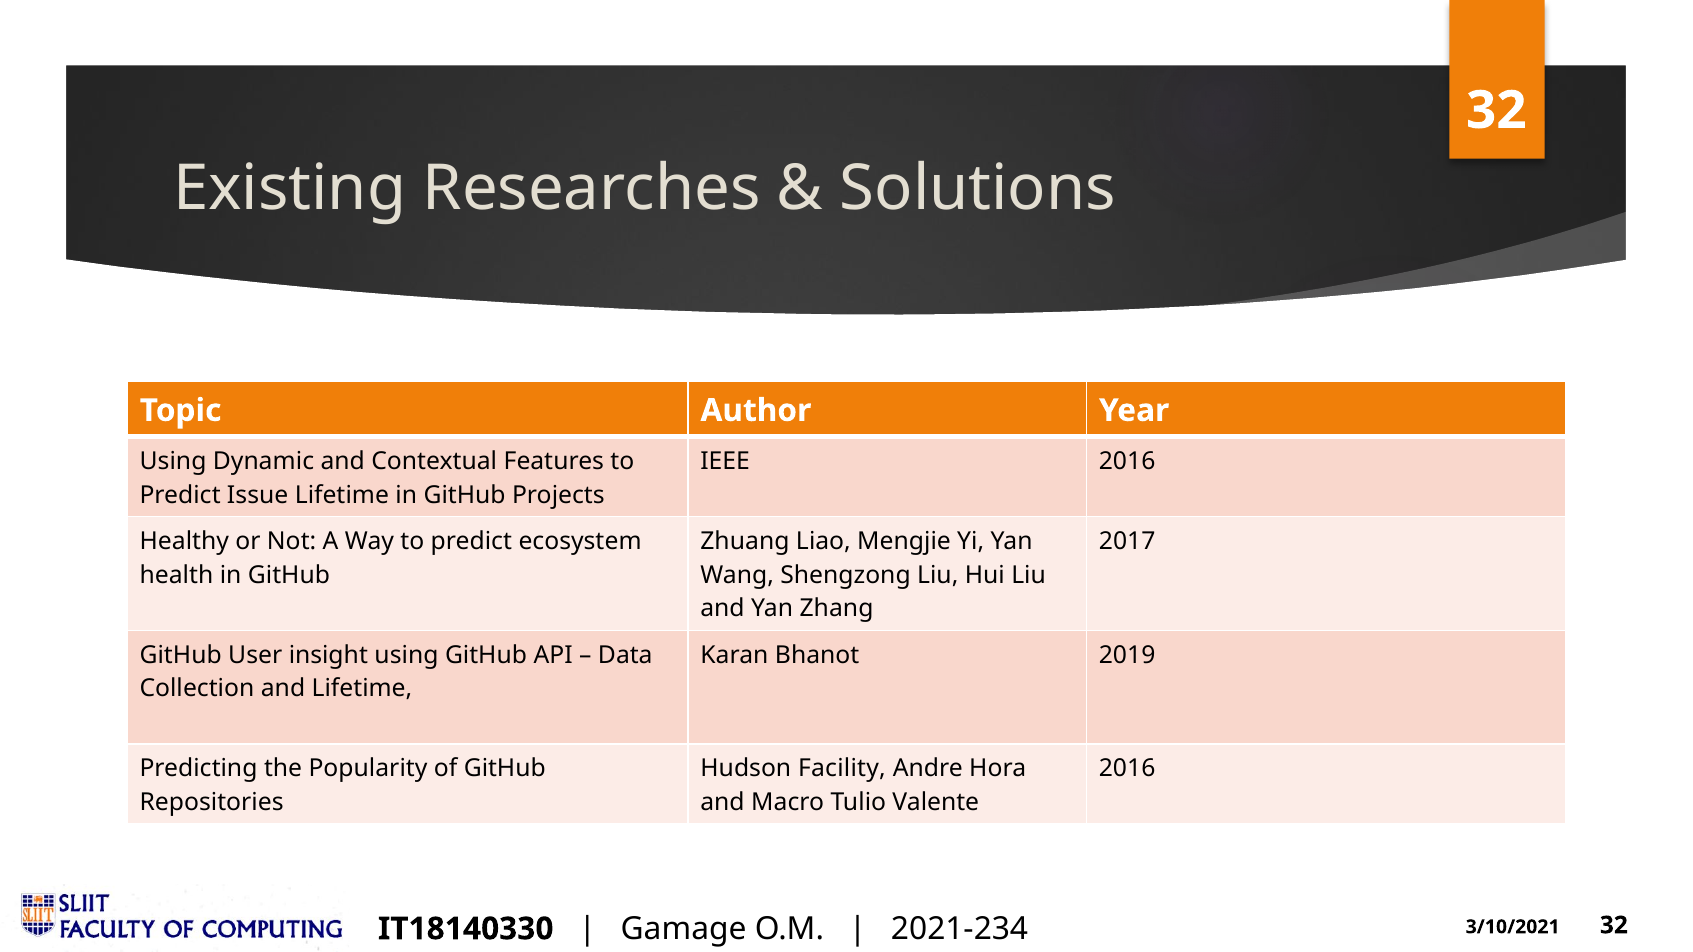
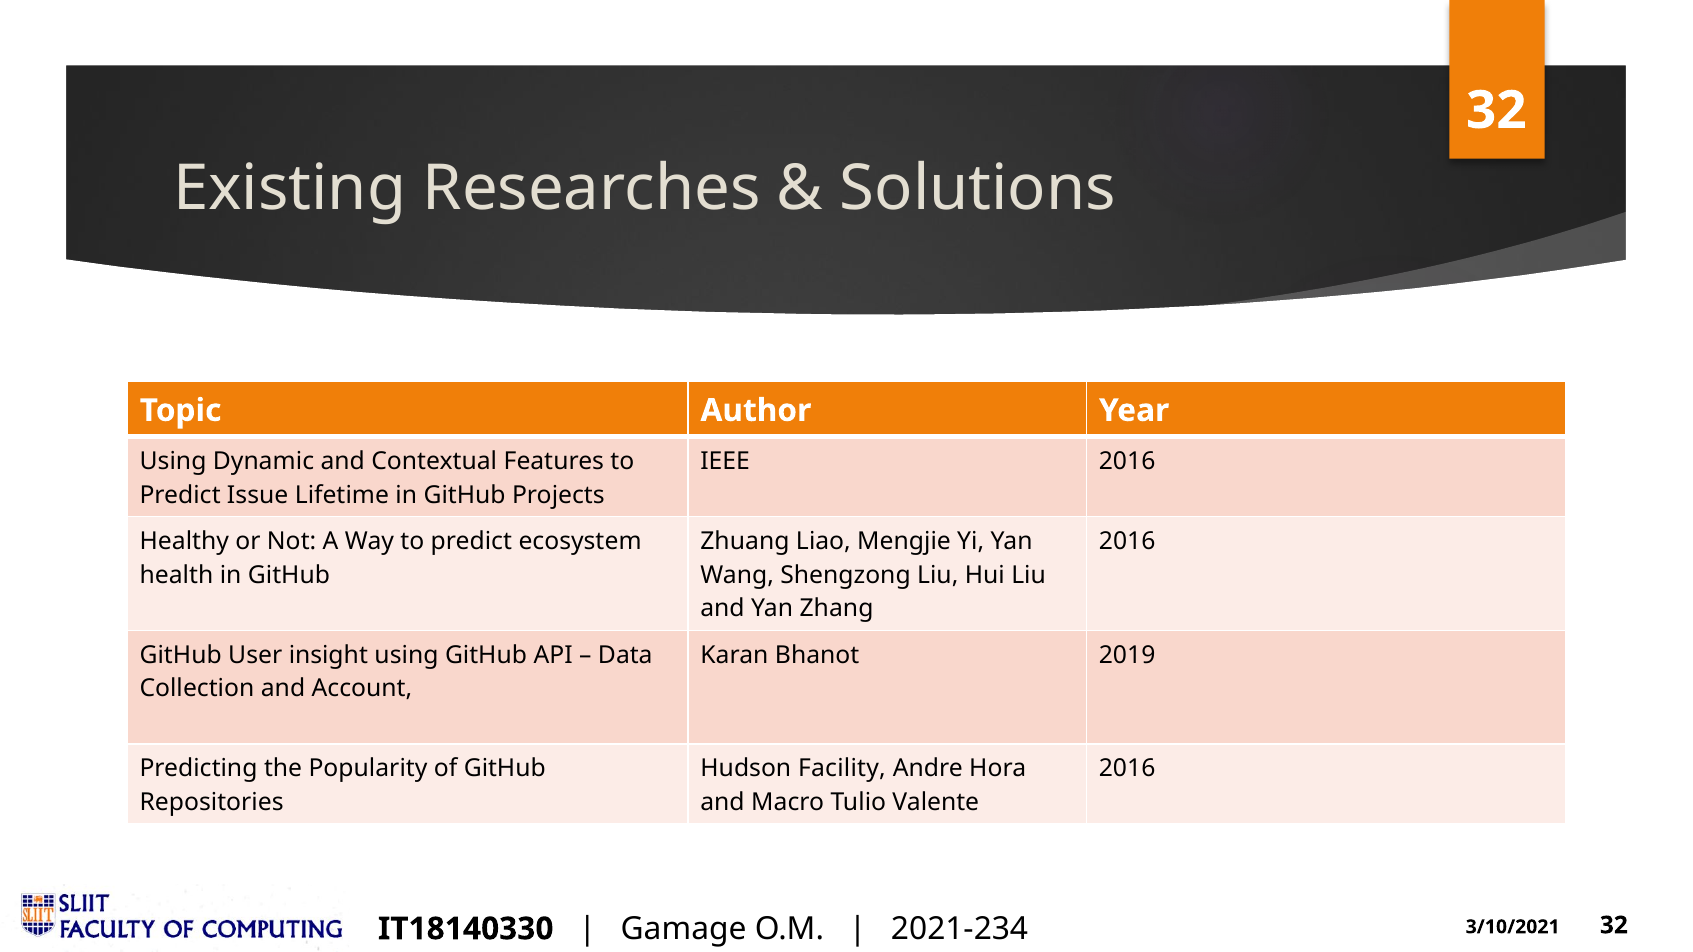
2017 at (1127, 542): 2017 -> 2016
and Lifetime: Lifetime -> Account
